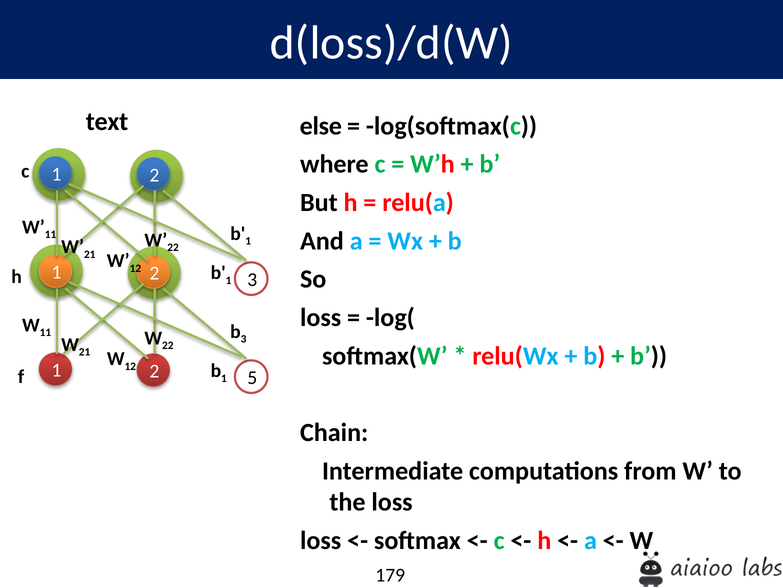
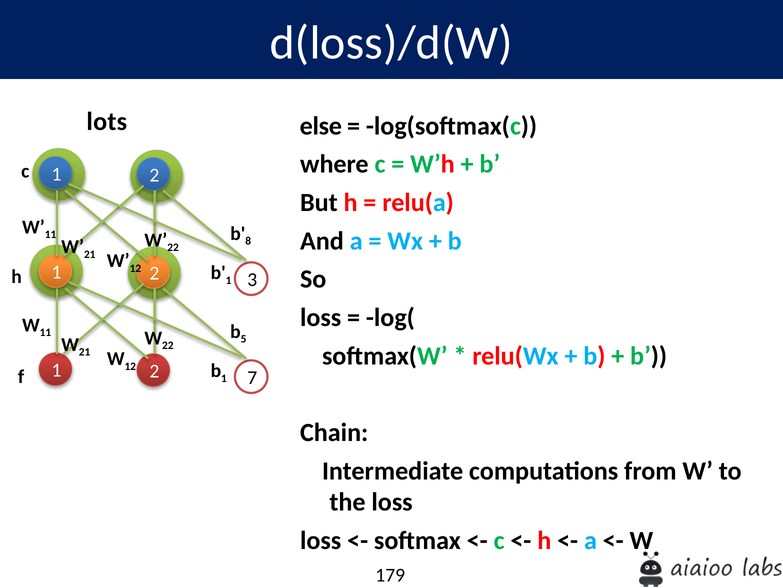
text: text -> lots
1 at (248, 241): 1 -> 8
b 3: 3 -> 5
5: 5 -> 7
